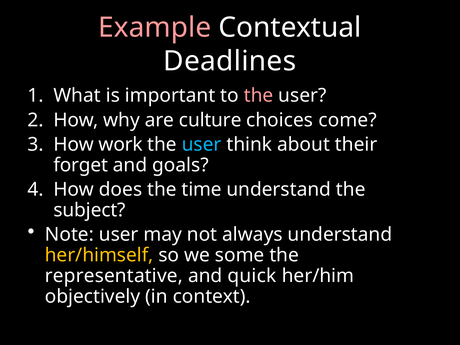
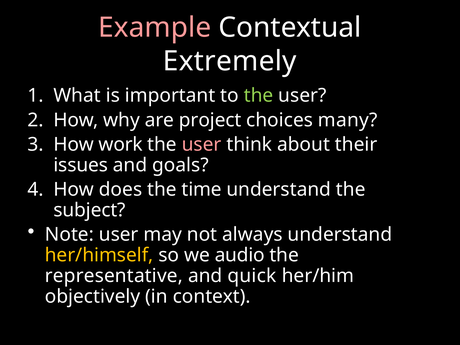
Deadlines: Deadlines -> Extremely
the at (259, 96) colour: pink -> light green
culture: culture -> project
come: come -> many
user at (202, 144) colour: light blue -> pink
forget: forget -> issues
some: some -> audio
